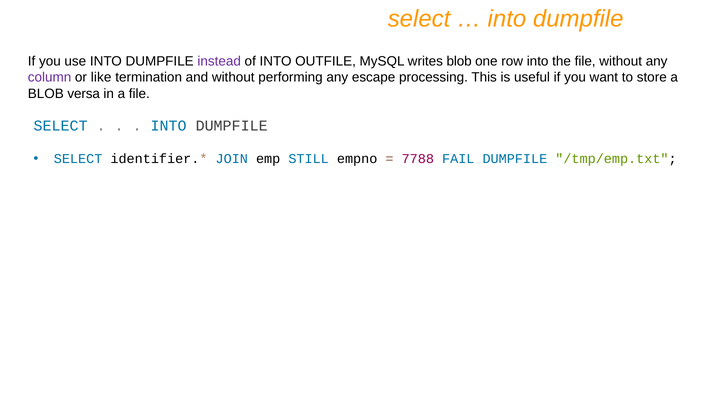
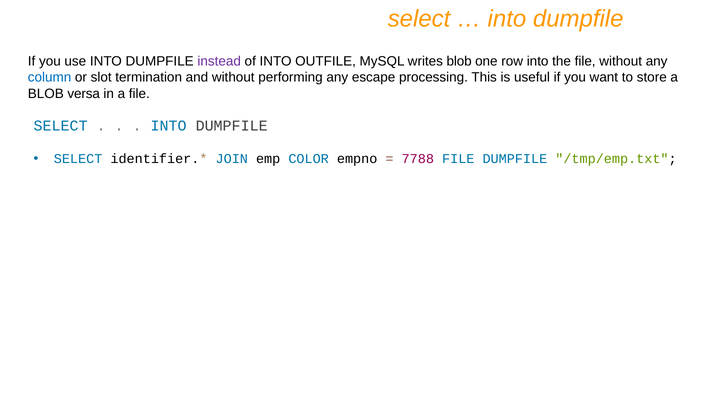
column colour: purple -> blue
like: like -> slot
STILL: STILL -> COLOR
7788 FAIL: FAIL -> FILE
